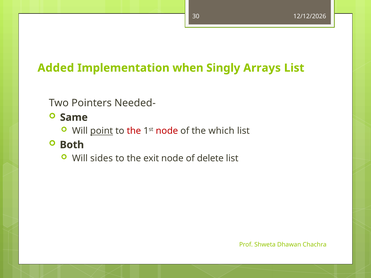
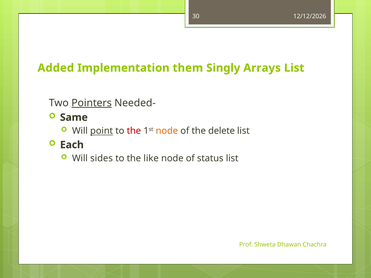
when: when -> them
Pointers underline: none -> present
node at (167, 131) colour: red -> orange
which: which -> delete
Both: Both -> Each
exit: exit -> like
delete: delete -> status
